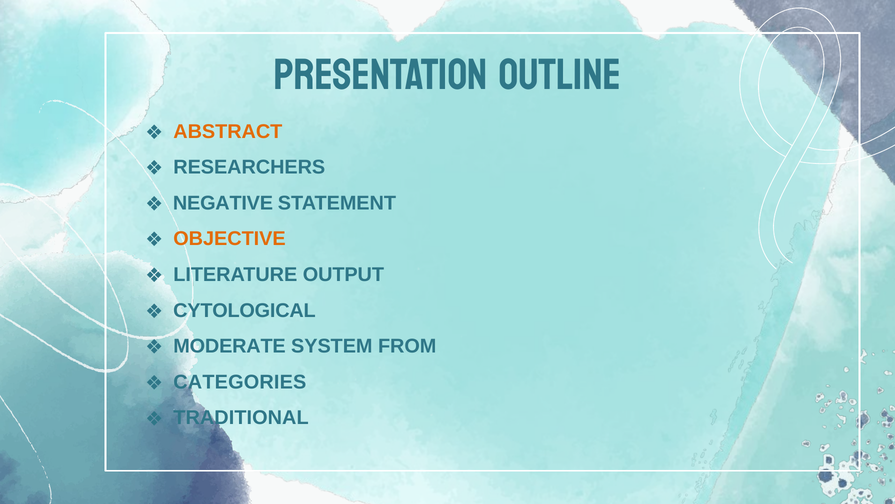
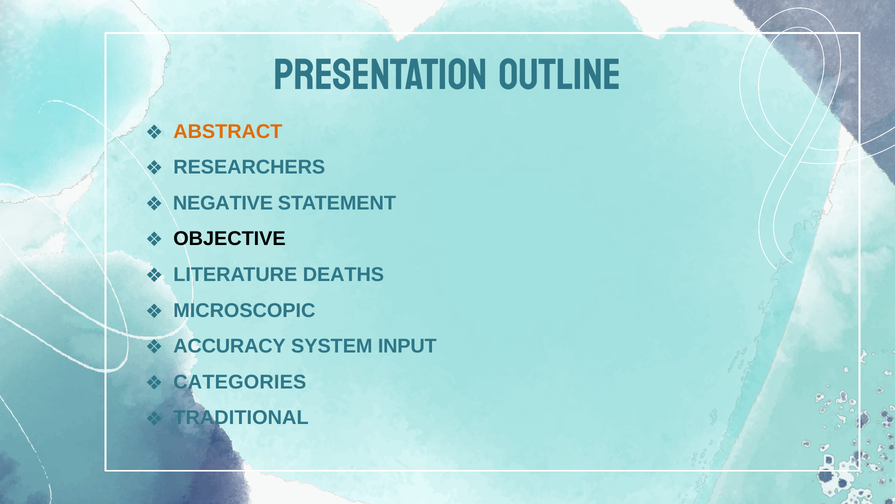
OBJECTIVE colour: orange -> black
OUTPUT: OUTPUT -> DEATHS
CYTOLOGICAL: CYTOLOGICAL -> MICROSCOPIC
MODERATE: MODERATE -> ACCURACY
FROM: FROM -> INPUT
